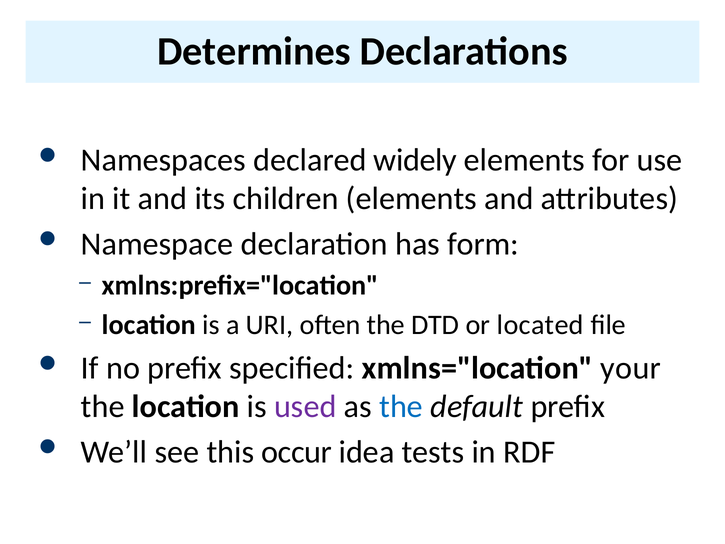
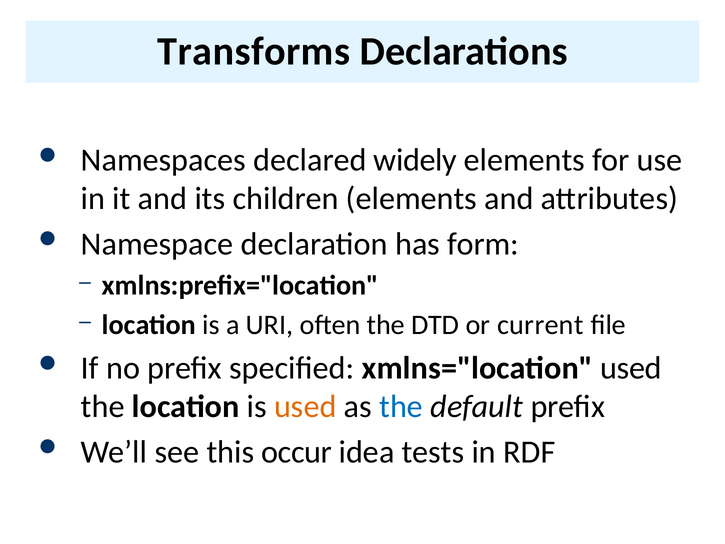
Determines: Determines -> Transforms
located: located -> current
xmlns="location your: your -> used
used at (305, 407) colour: purple -> orange
